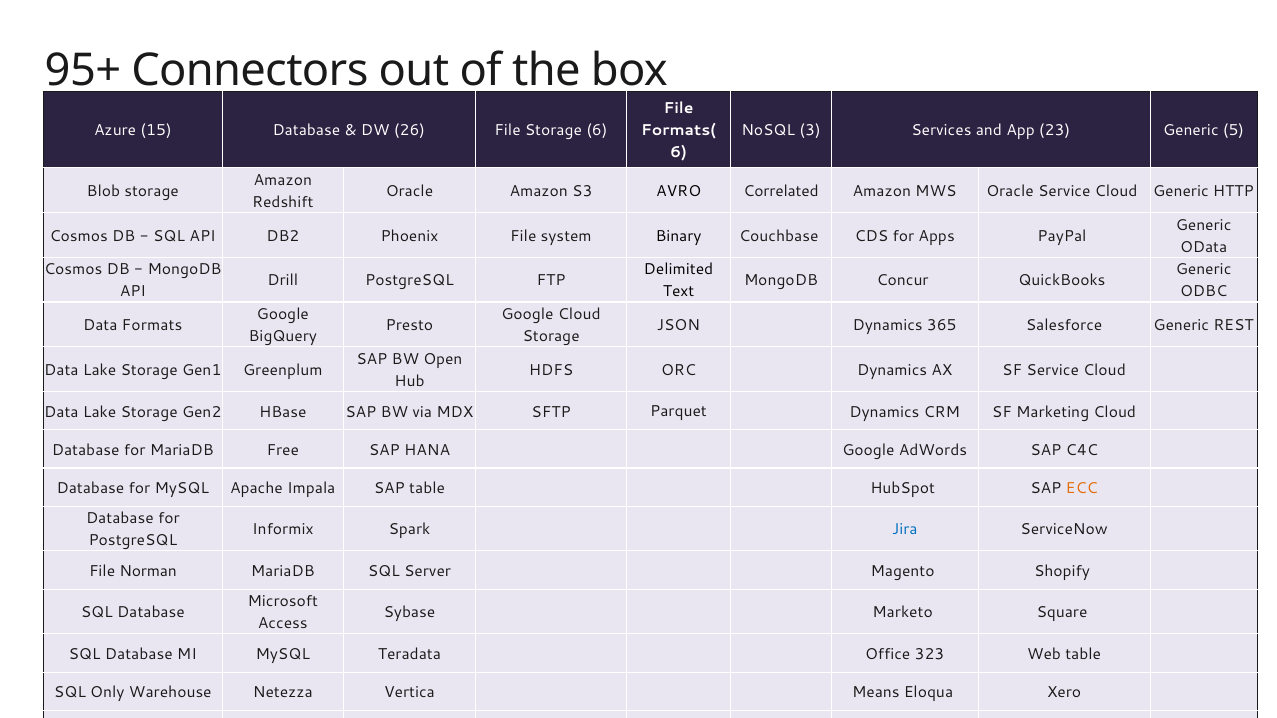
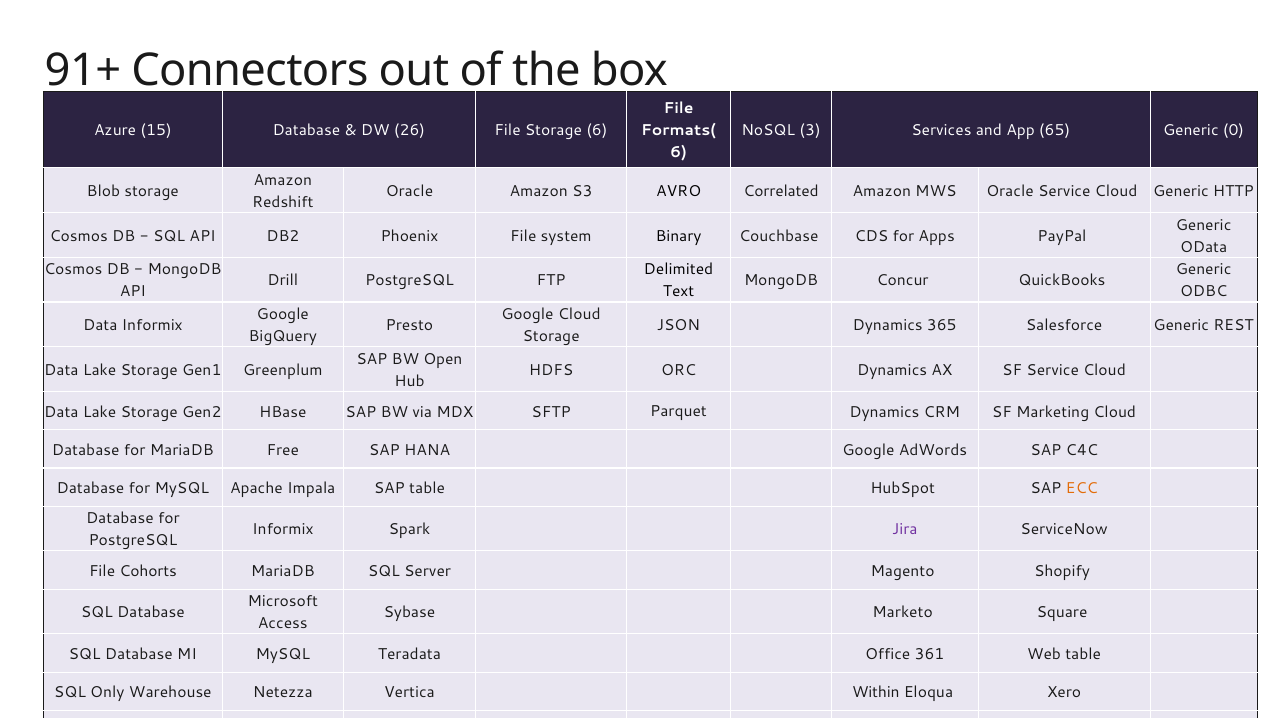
95+: 95+ -> 91+
23: 23 -> 65
5: 5 -> 0
Data Formats: Formats -> Informix
Jira colour: blue -> purple
Norman: Norman -> Cohorts
323: 323 -> 361
Means: Means -> Within
